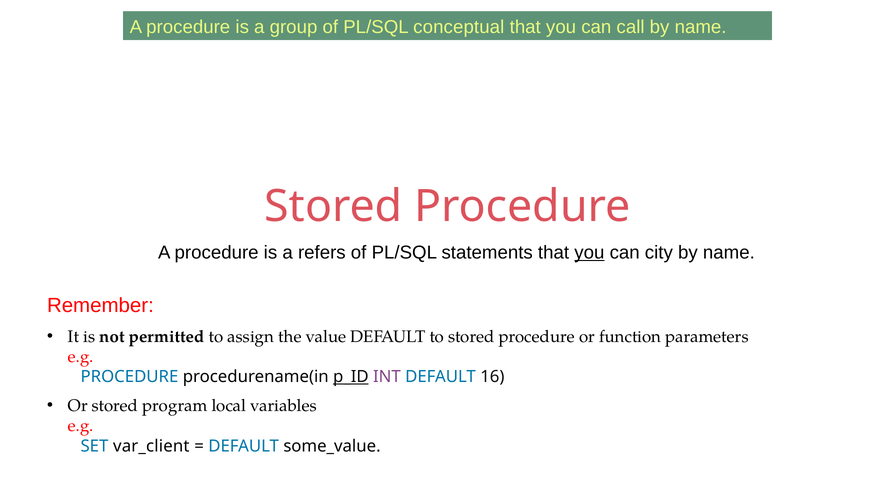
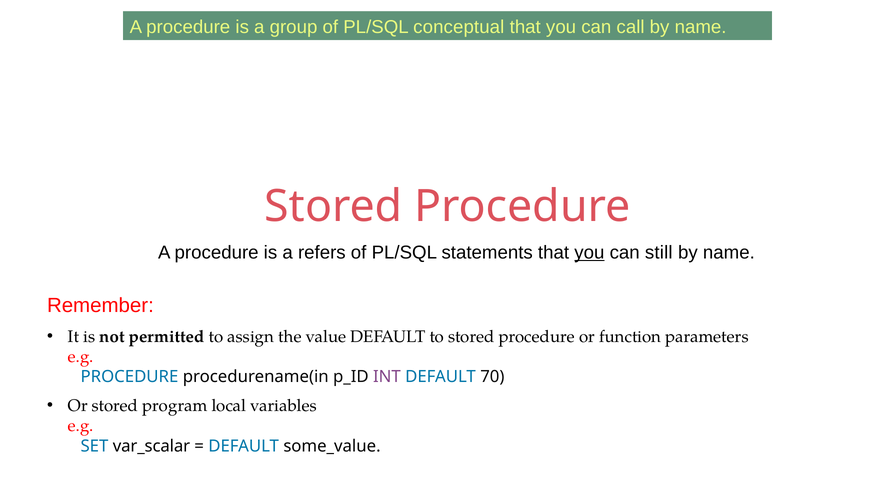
city: city -> still
p_ID underline: present -> none
16: 16 -> 70
var_client: var_client -> var_scalar
